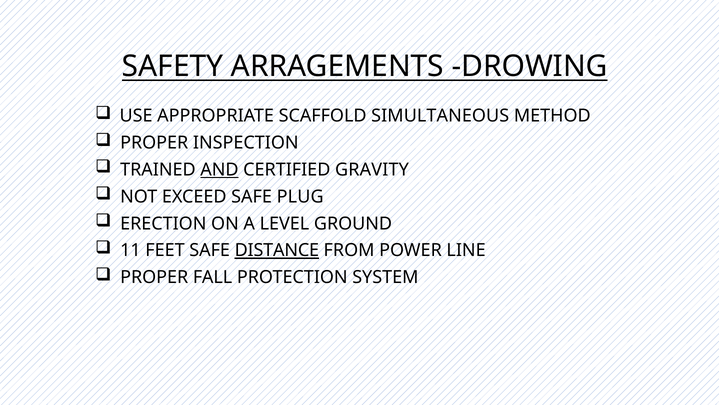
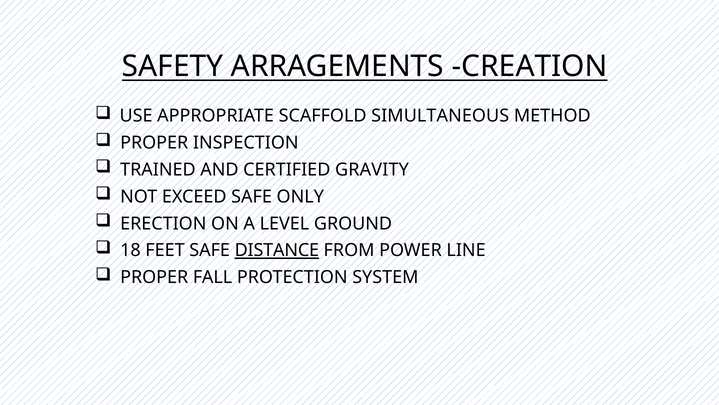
DROWING: DROWING -> CREATION
AND underline: present -> none
PLUG: PLUG -> ONLY
11: 11 -> 18
